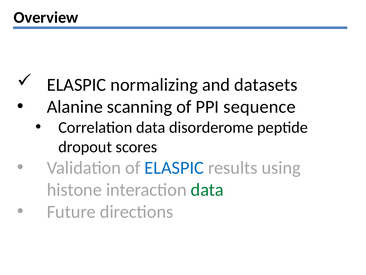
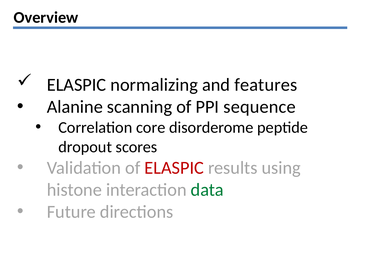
datasets: datasets -> features
Correlation data: data -> core
ELASPIC at (174, 168) colour: blue -> red
